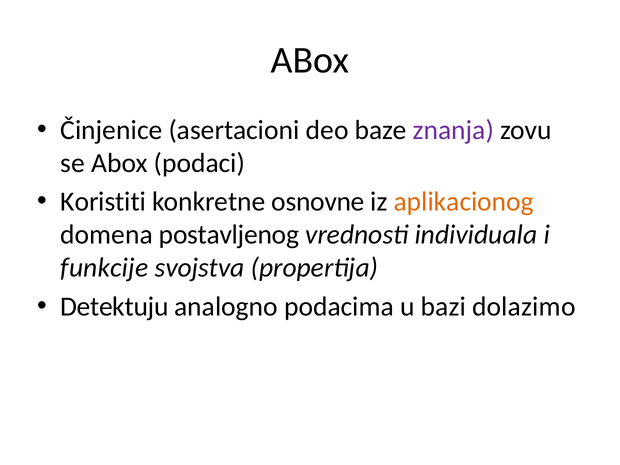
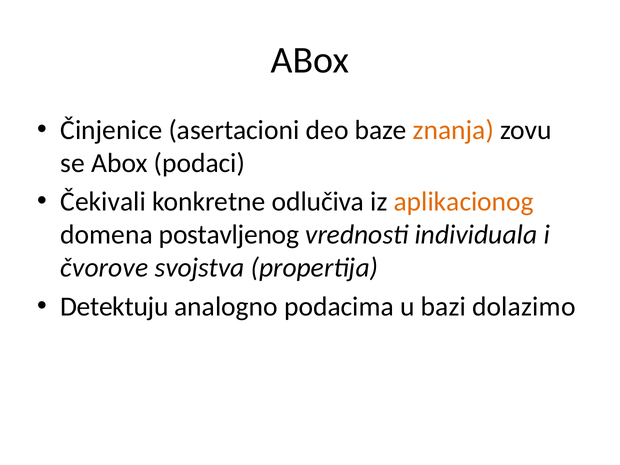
znanja colour: purple -> orange
Koristiti: Koristiti -> Čekivali
osnovne: osnovne -> odlučiva
funkcije: funkcije -> čvorove
